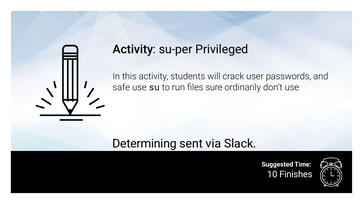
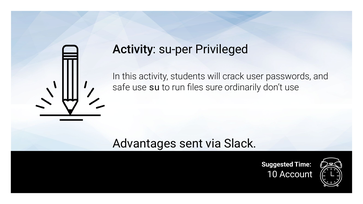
Determining: Determining -> Advantages
Finishes: Finishes -> Account
